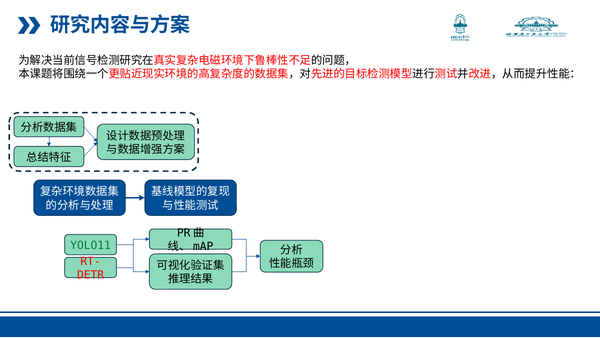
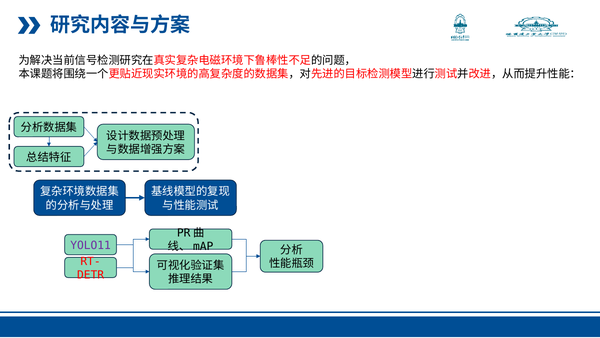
YOLO11 colour: green -> purple
